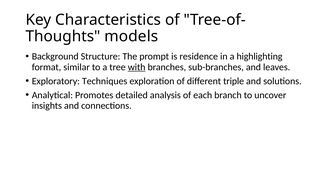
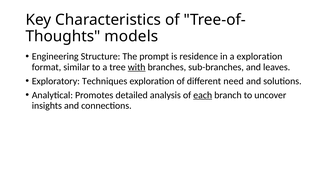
Background: Background -> Engineering
a highlighting: highlighting -> exploration
triple: triple -> need
each underline: none -> present
